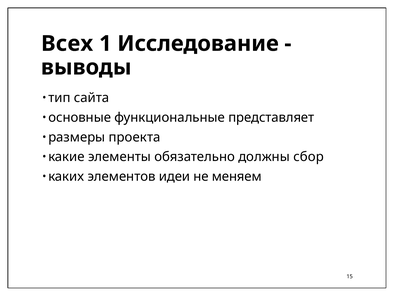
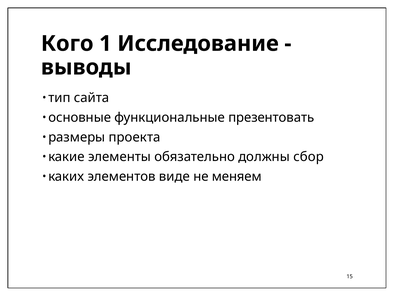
Всех: Всех -> Кого
представляет: представляет -> презентовать
идеи: идеи -> виде
